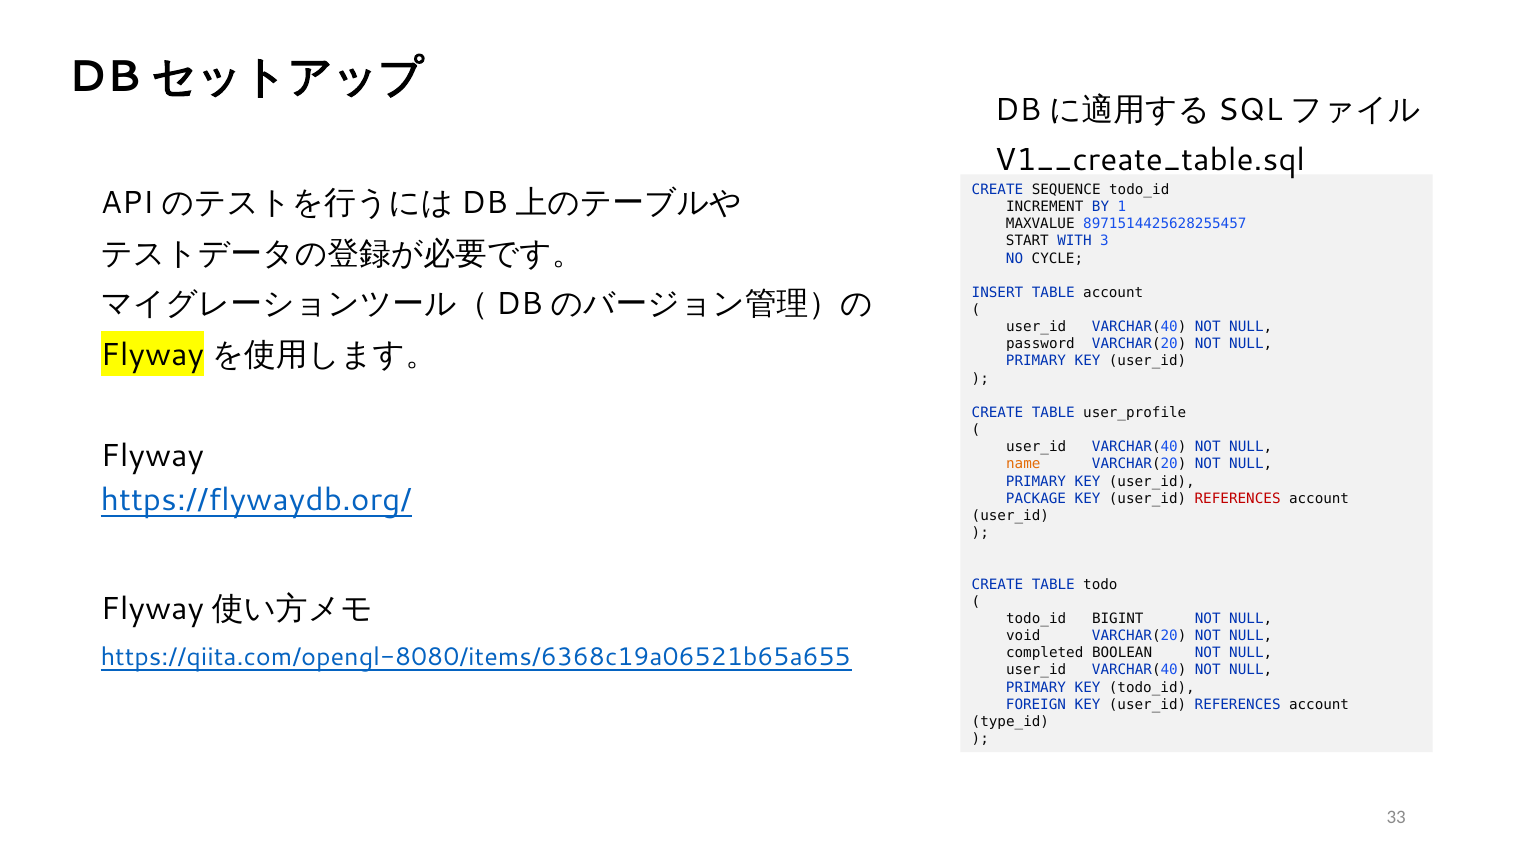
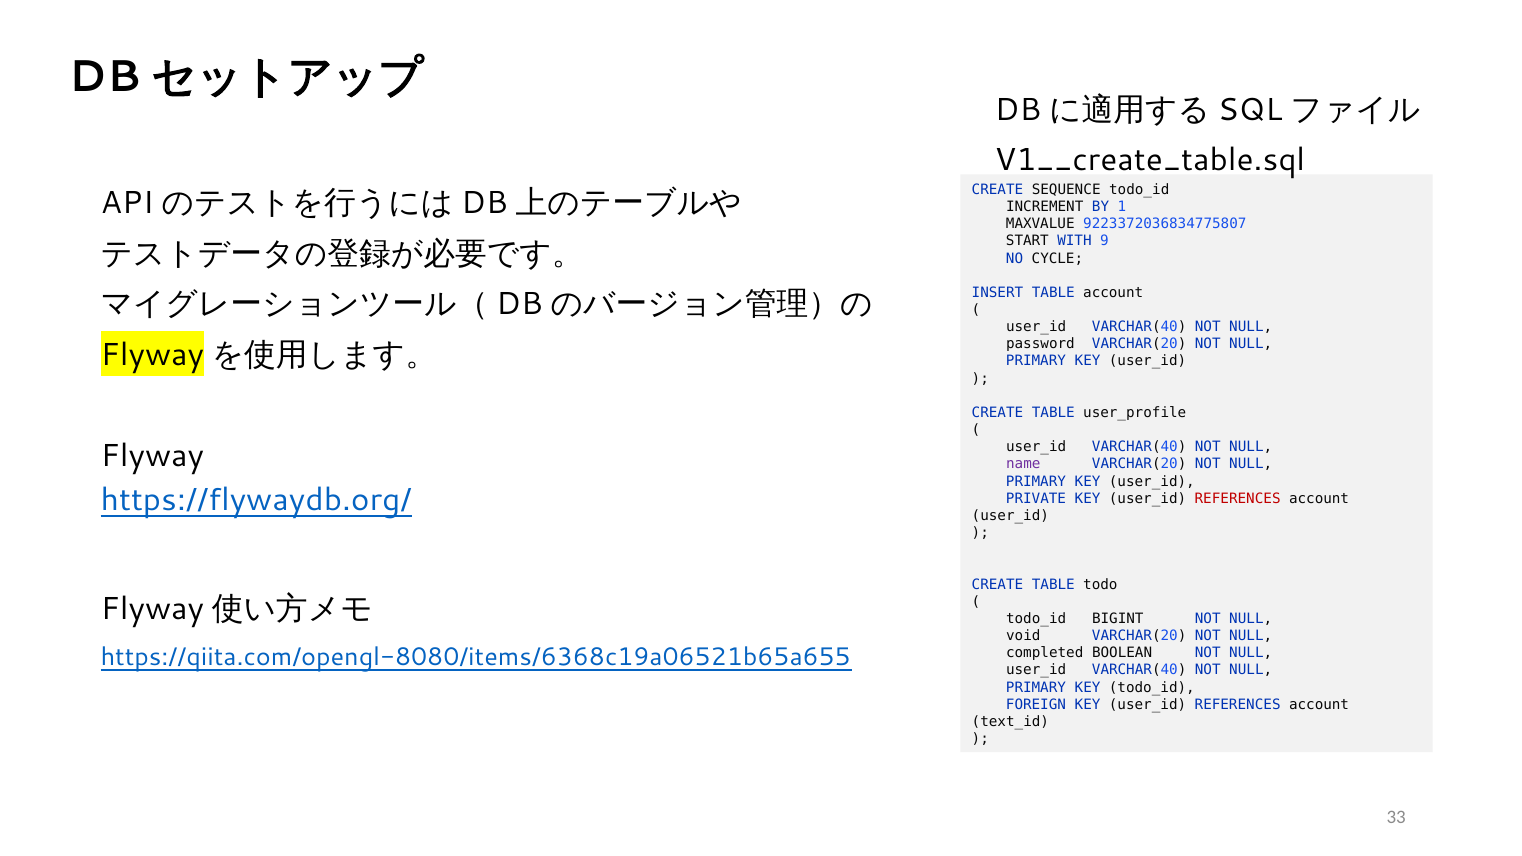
8971514425628255457: 8971514425628255457 -> 9223372036834775807
3: 3 -> 9
name colour: orange -> purple
PACKAGE: PACKAGE -> PRIVATE
type_id: type_id -> text_id
